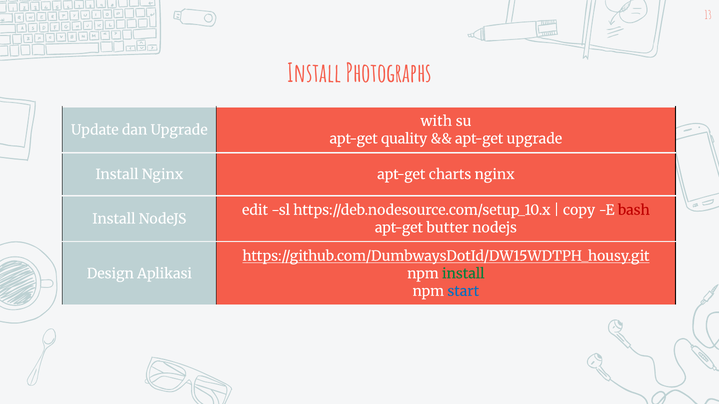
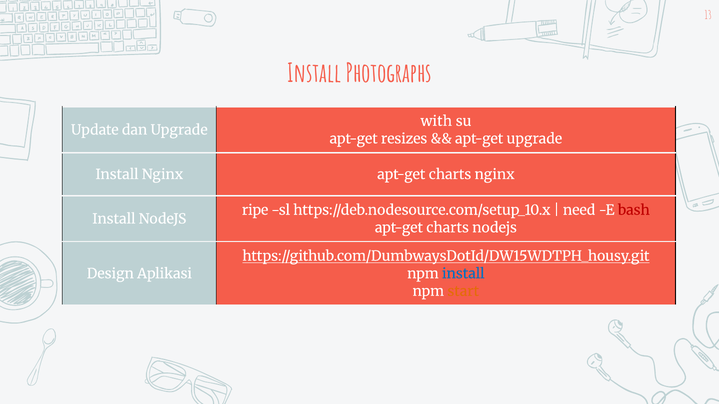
quality: quality -> resizes
edit: edit -> ripe
copy: copy -> need
butter at (448, 228): butter -> charts
install at (463, 274) colour: green -> blue
start colour: blue -> orange
